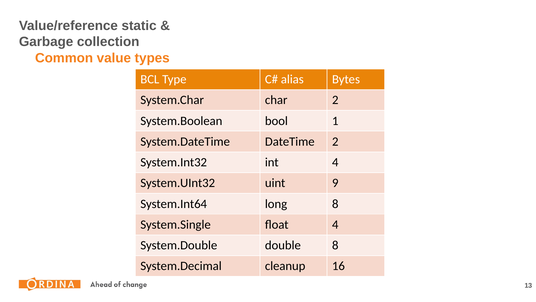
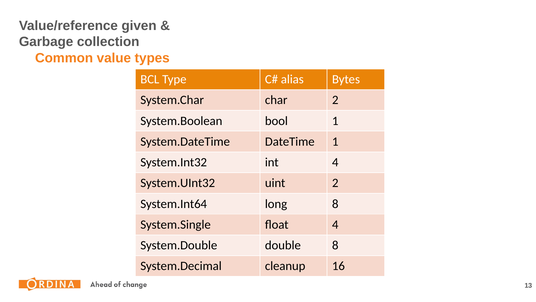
static: static -> given
DateTime 2: 2 -> 1
uint 9: 9 -> 2
